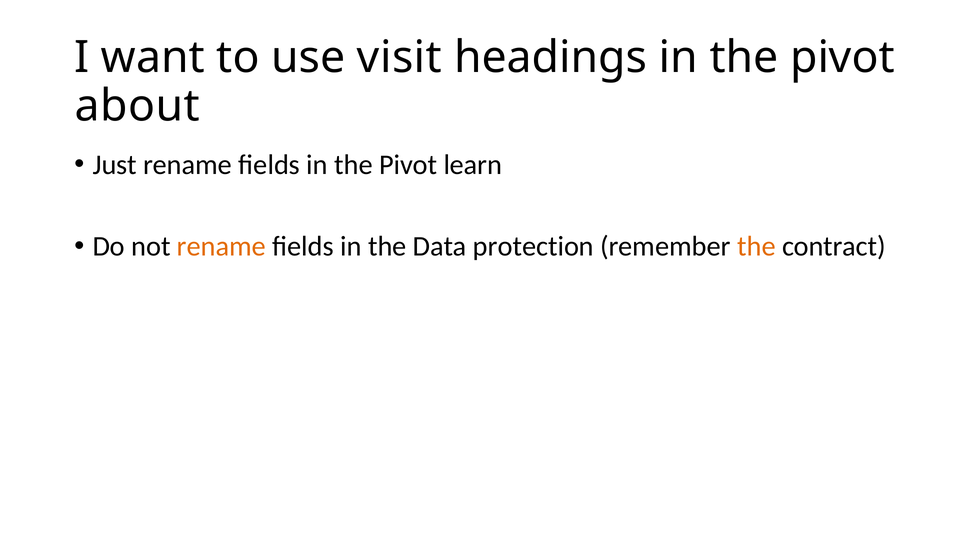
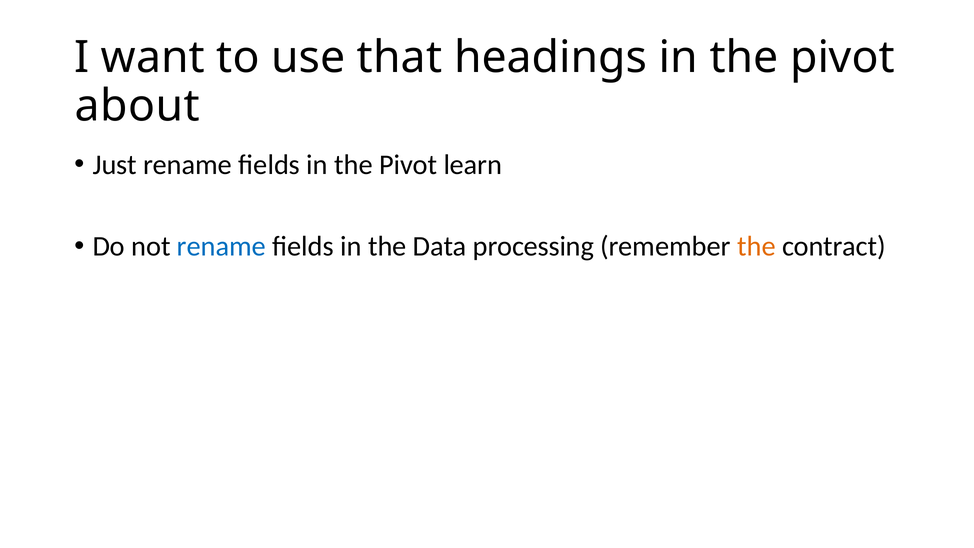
visit: visit -> that
rename at (221, 246) colour: orange -> blue
protection: protection -> processing
